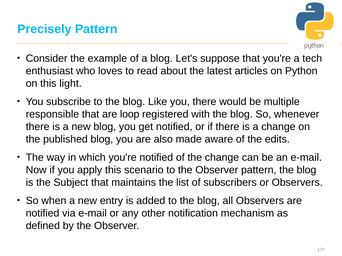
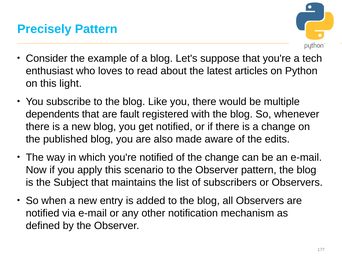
responsible: responsible -> dependents
loop: loop -> fault
